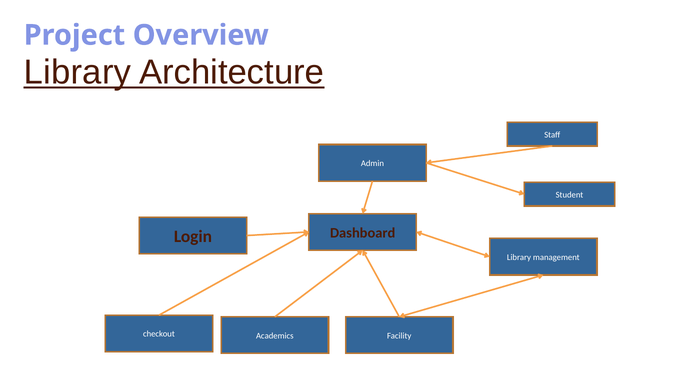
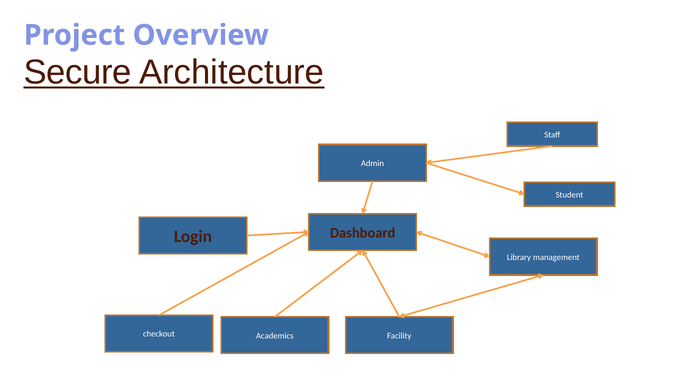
Library at (77, 72): Library -> Secure
